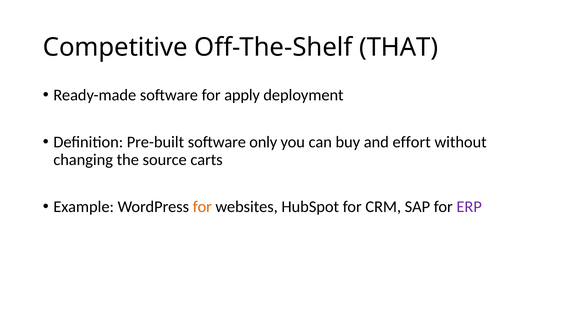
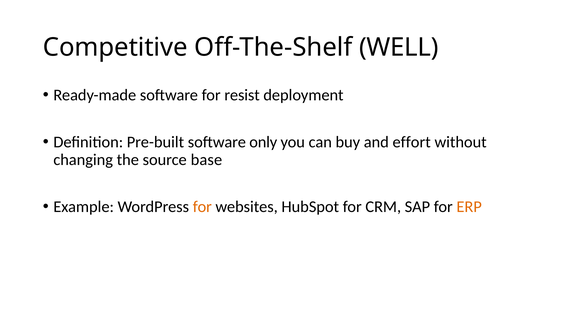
THAT: THAT -> WELL
apply: apply -> resist
carts: carts -> base
ERP colour: purple -> orange
